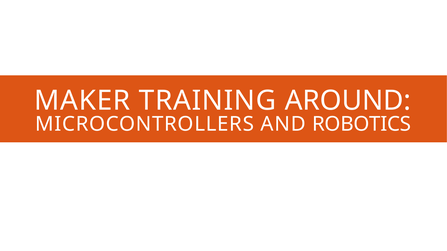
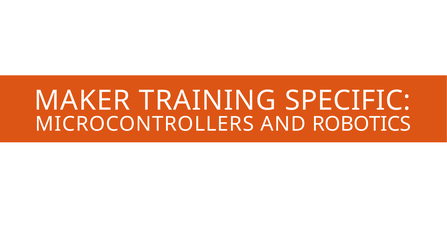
AROUND: AROUND -> SPECIFIC
